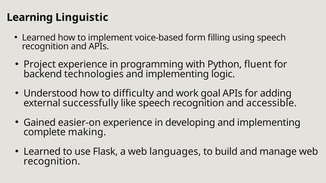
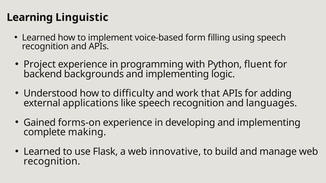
technologies: technologies -> backgrounds
goal: goal -> that
successfully: successfully -> applications
accessible: accessible -> languages
easier-on: easier-on -> forms-on
languages: languages -> innovative
